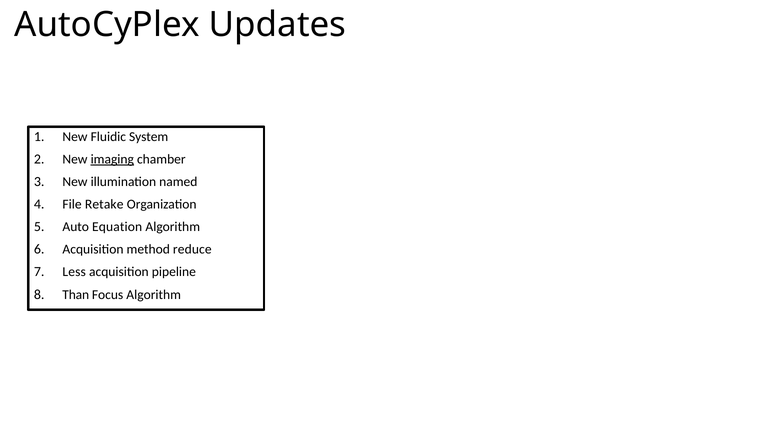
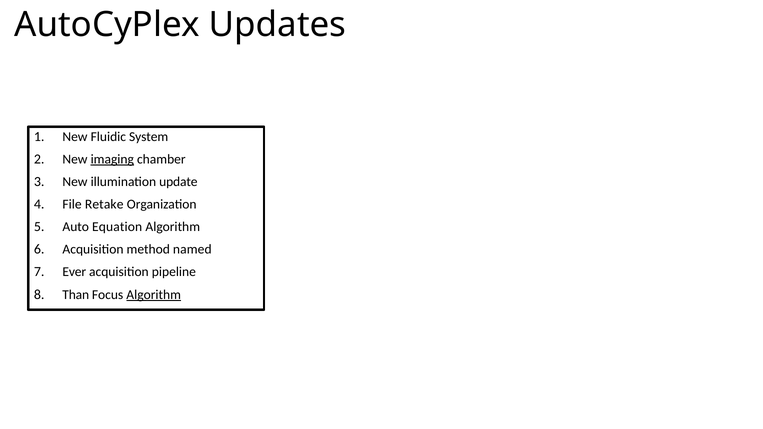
named: named -> update
reduce: reduce -> named
Less: Less -> Ever
Algorithm at (154, 295) underline: none -> present
